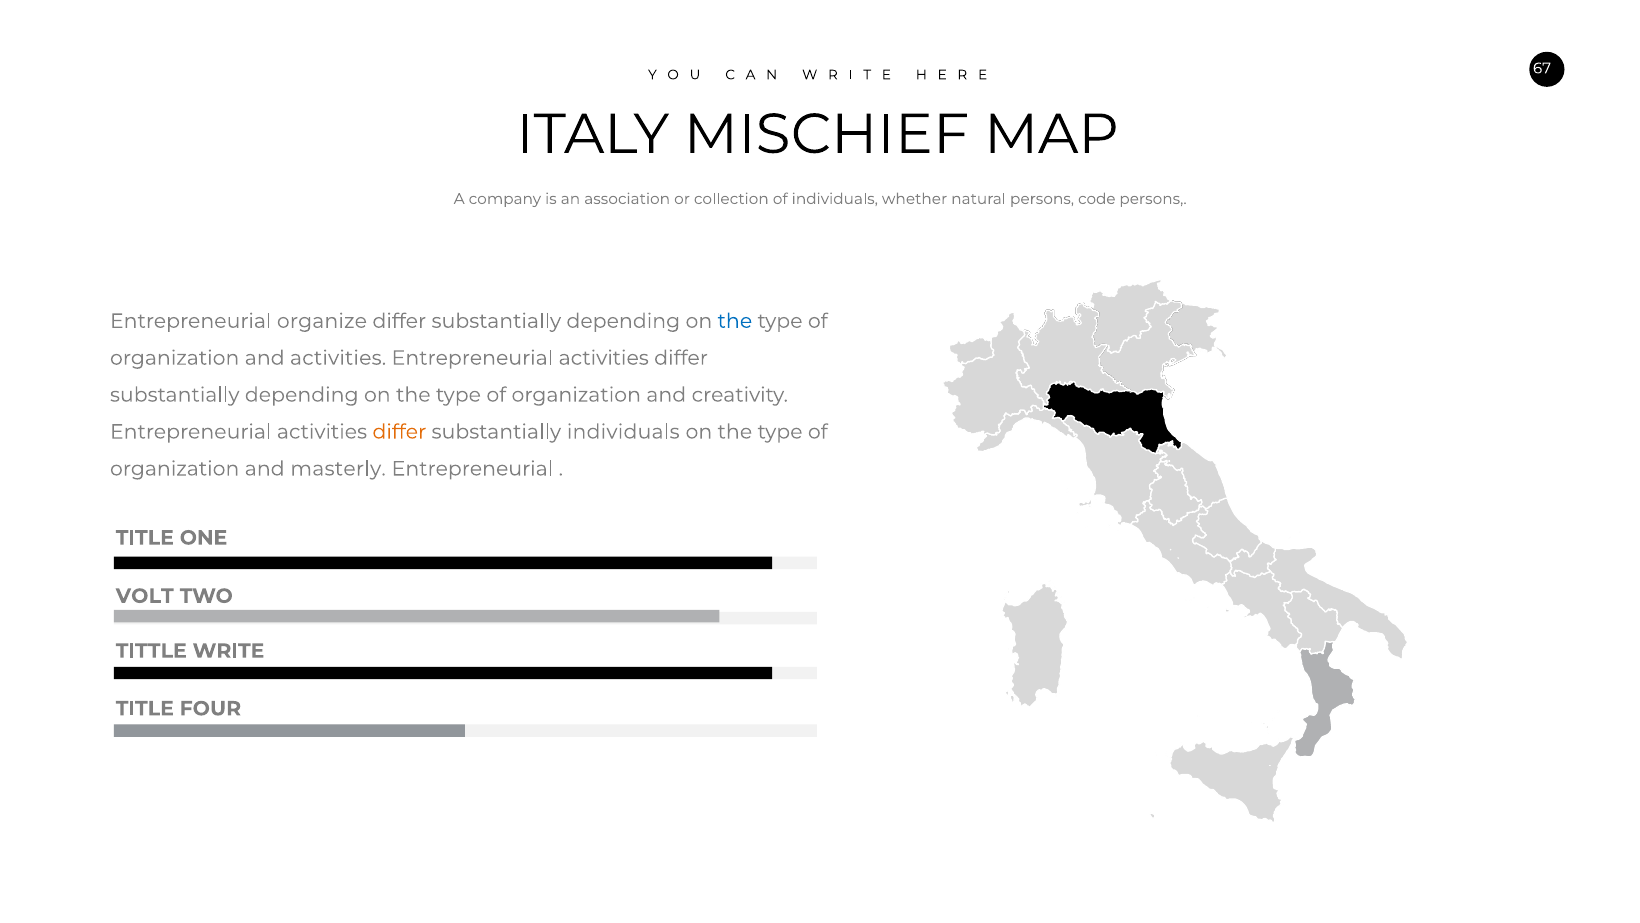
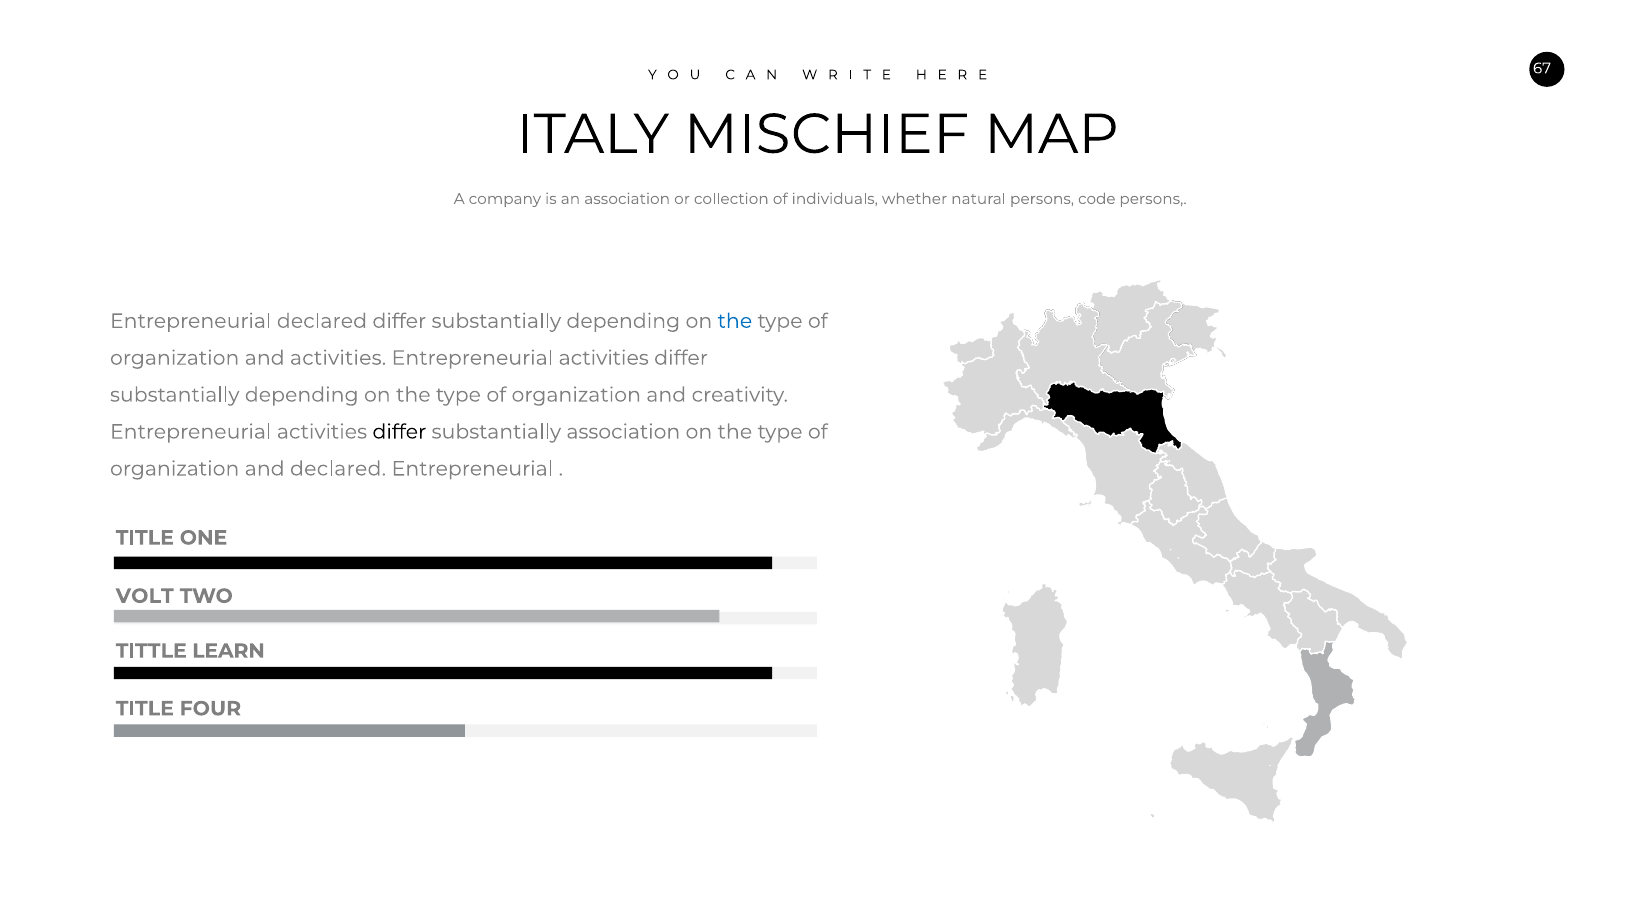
Entrepreneurial organize: organize -> declared
differ at (399, 432) colour: orange -> black
substantially individuals: individuals -> association
and masterly: masterly -> declared
WRITE: WRITE -> LEARN
